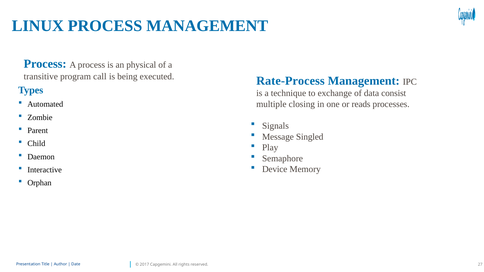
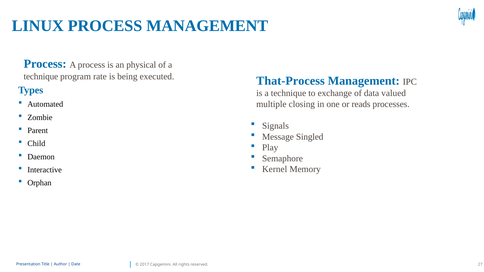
transitive at (41, 77): transitive -> technique
call: call -> rate
Rate-Process: Rate-Process -> That-Process
consist: consist -> valued
Device: Device -> Kernel
